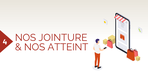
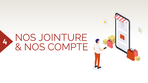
ATTEINT: ATTEINT -> COMPTE
